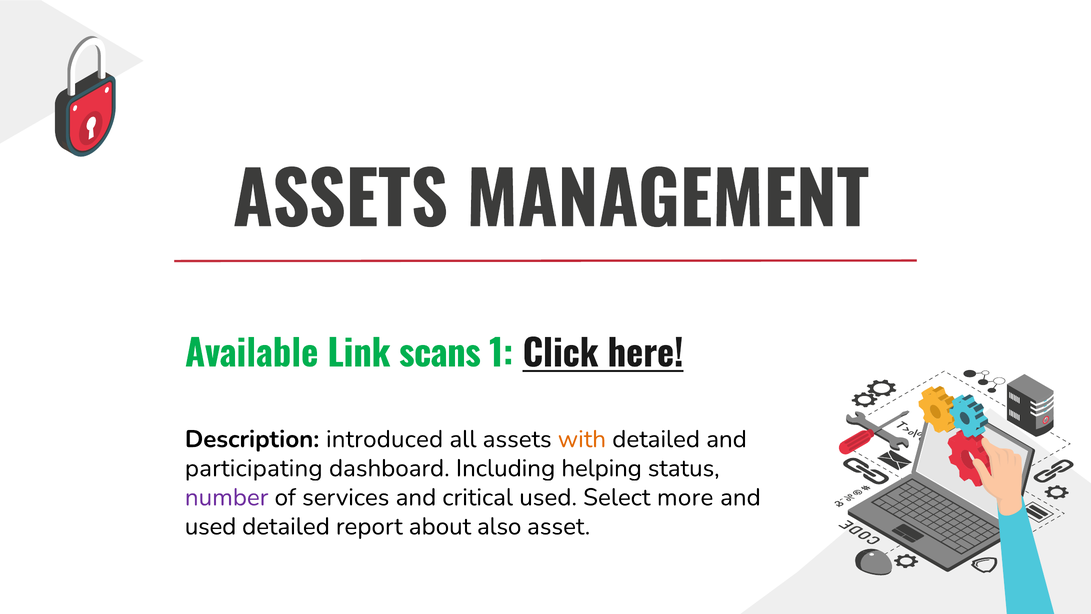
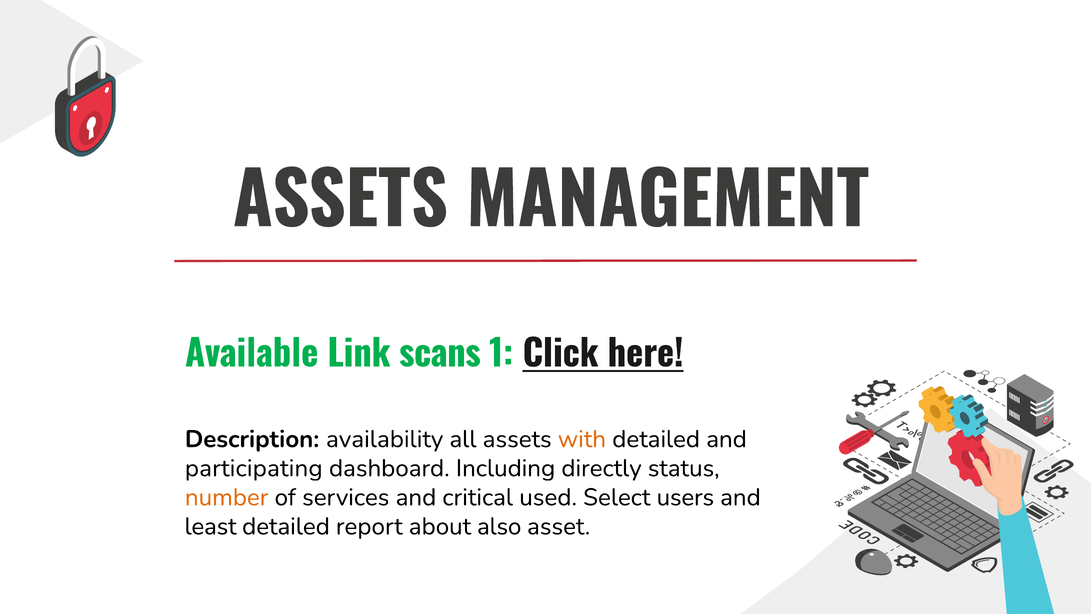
introduced: introduced -> availability
helping: helping -> directly
number colour: purple -> orange
more: more -> users
used at (211, 526): used -> least
